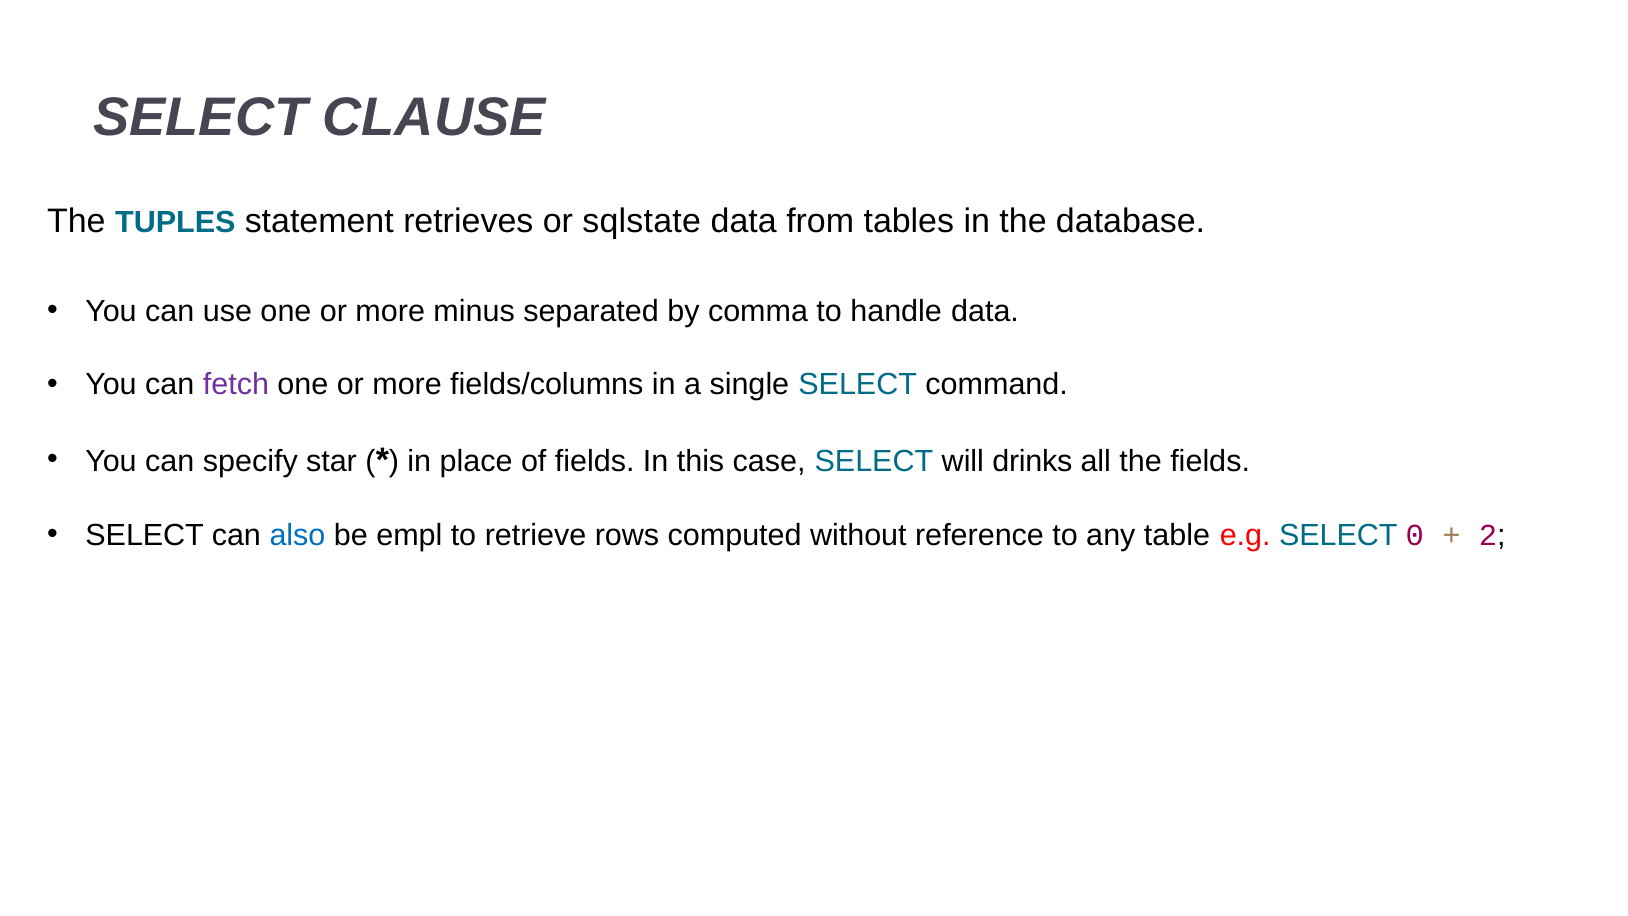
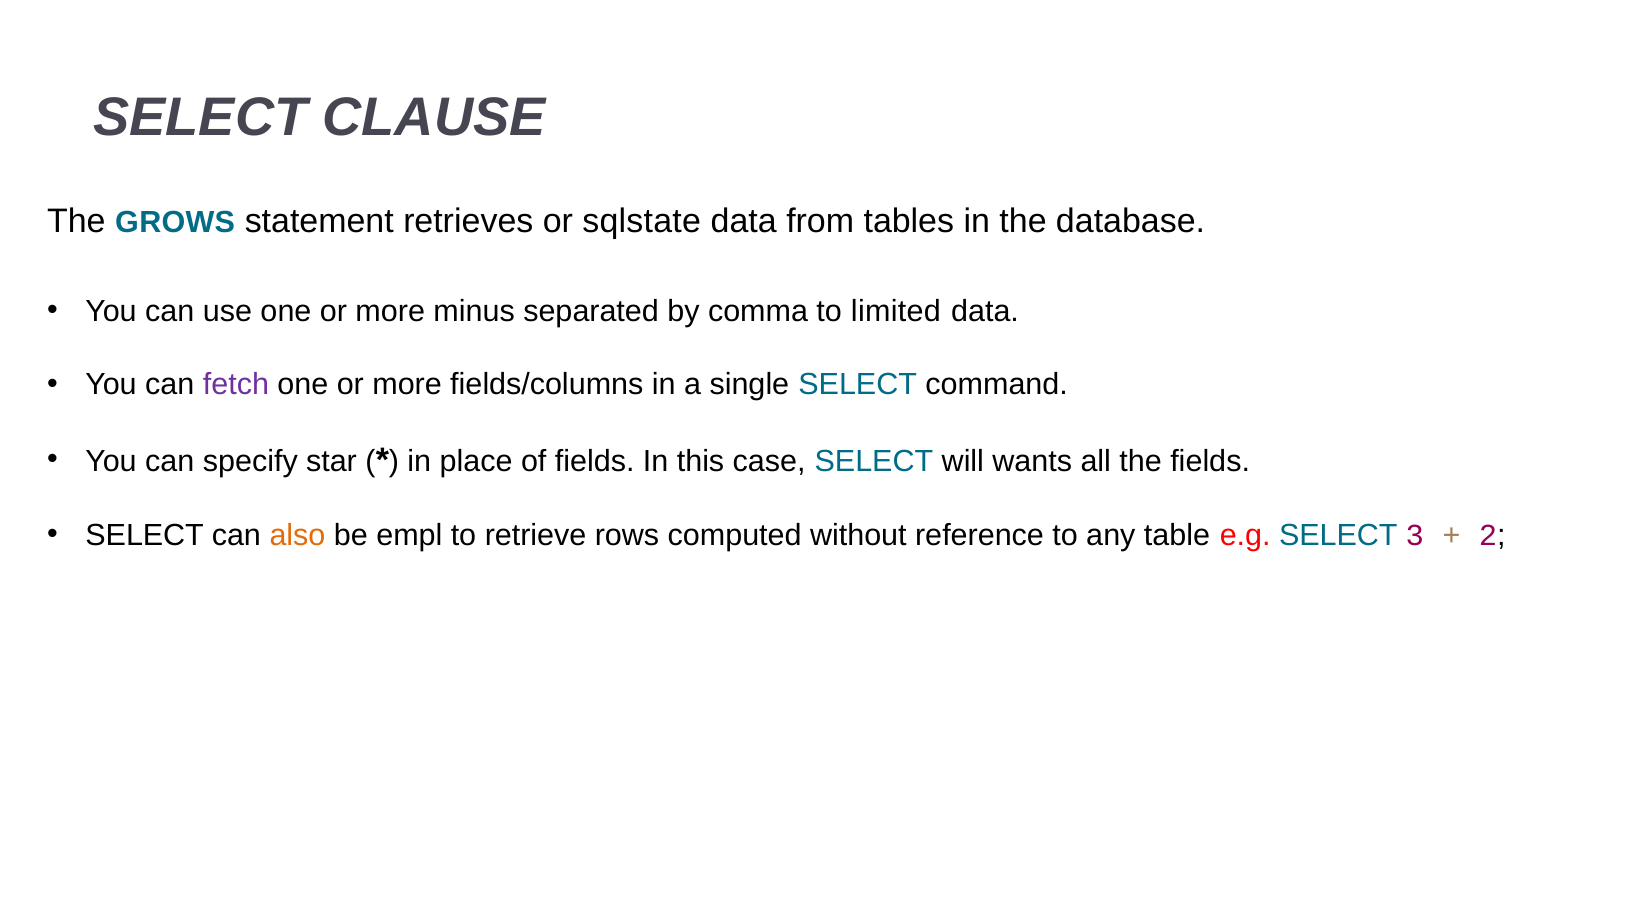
TUPLES: TUPLES -> GROWS
handle: handle -> limited
drinks: drinks -> wants
also colour: blue -> orange
0: 0 -> 3
